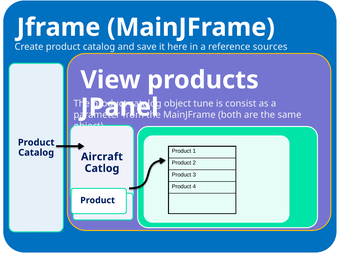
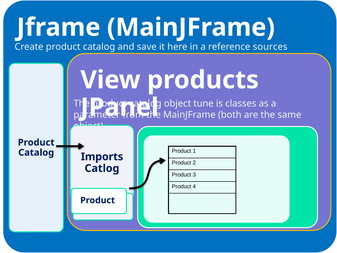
consist: consist -> classes
Aircraft: Aircraft -> Imports
